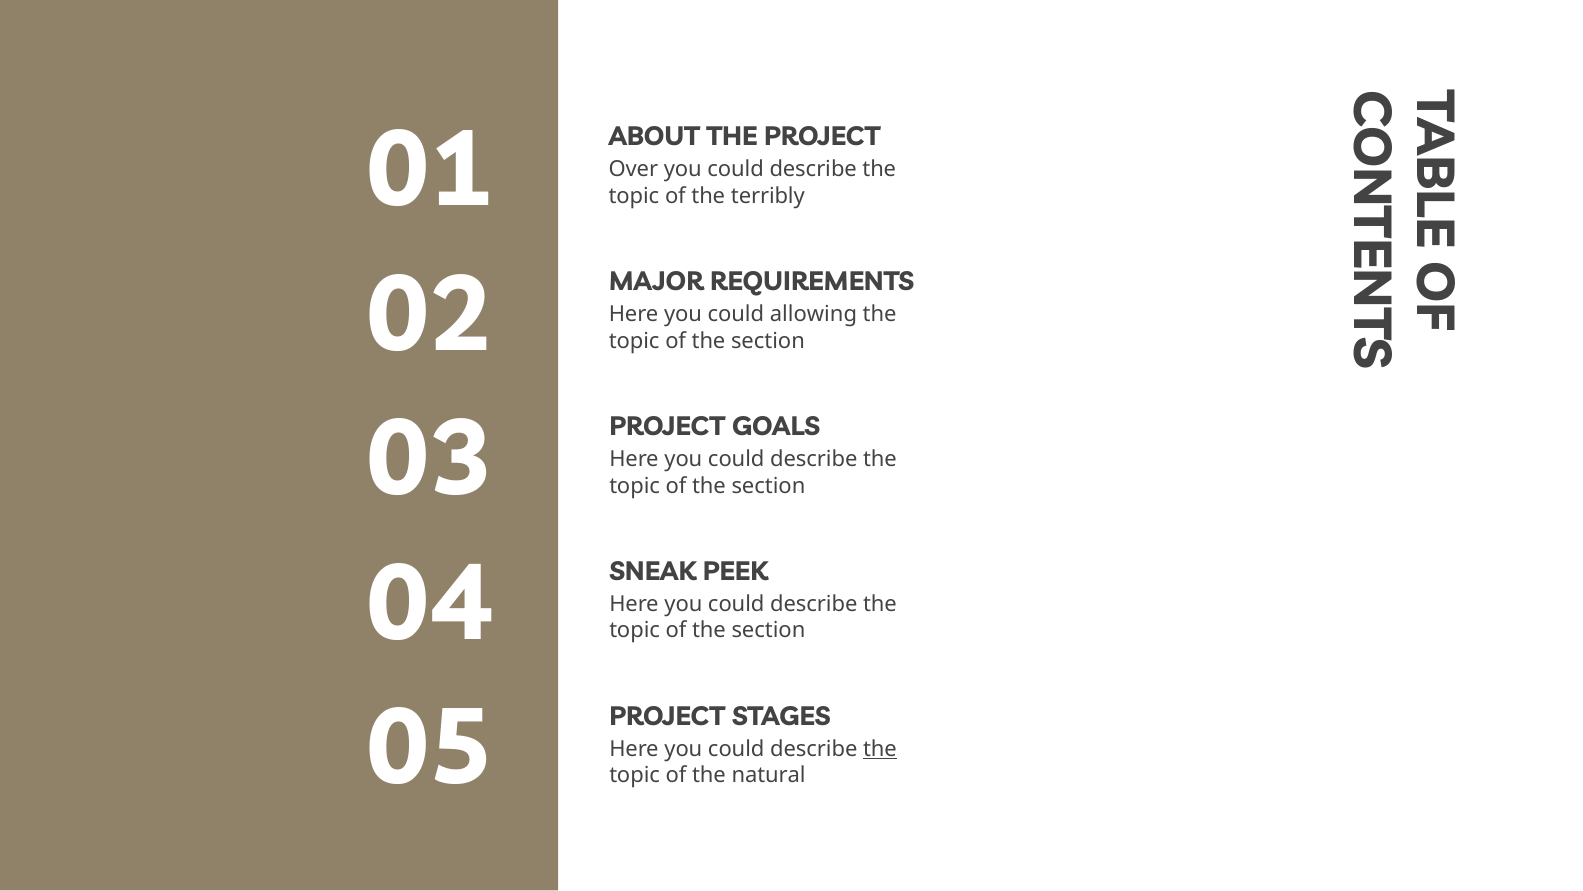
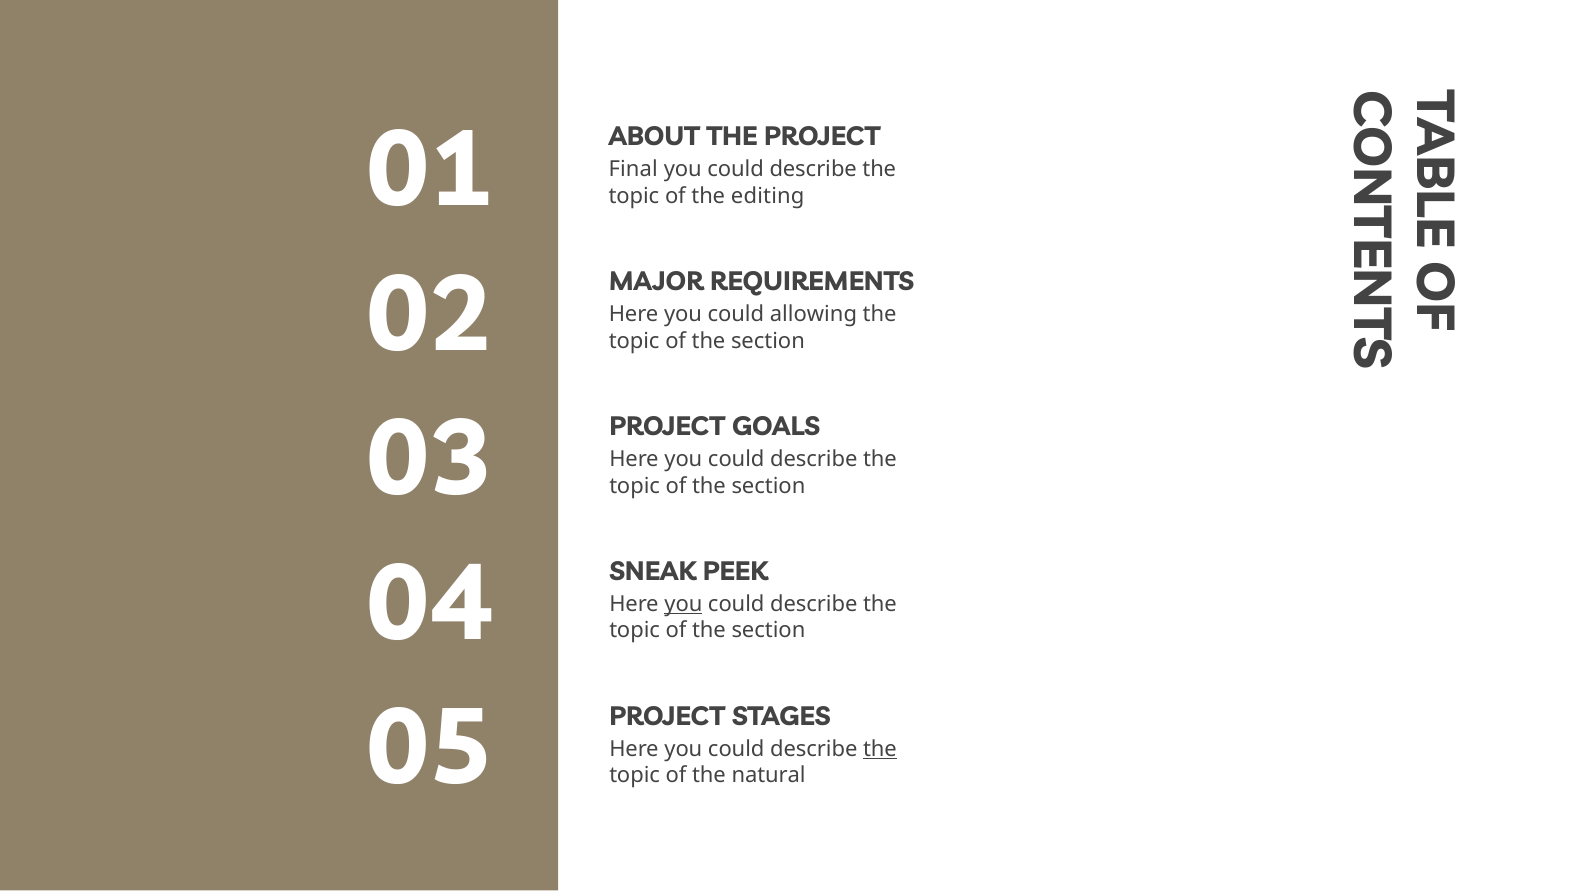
Over: Over -> Final
terribly: terribly -> editing
you at (683, 604) underline: none -> present
